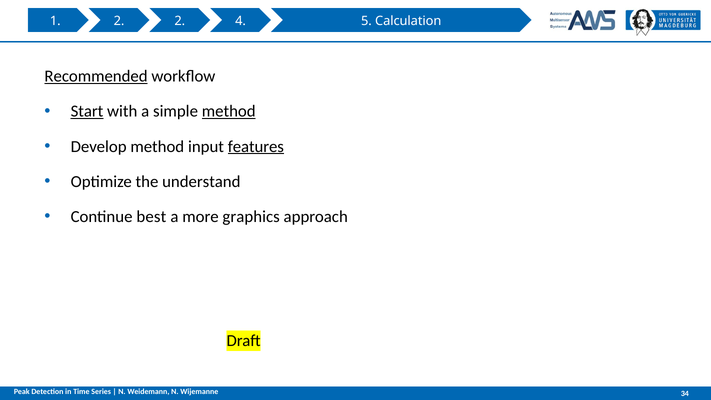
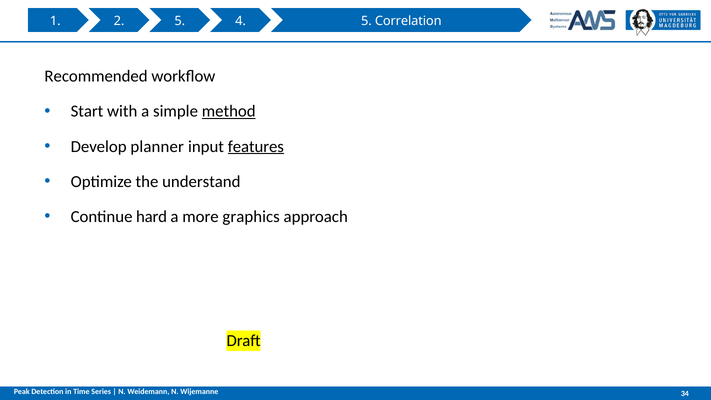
2 2: 2 -> 5
Calculation: Calculation -> Correlation
Recommended underline: present -> none
Start underline: present -> none
Develop method: method -> planner
best: best -> hard
